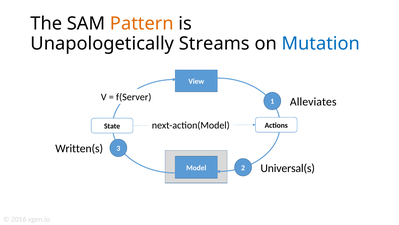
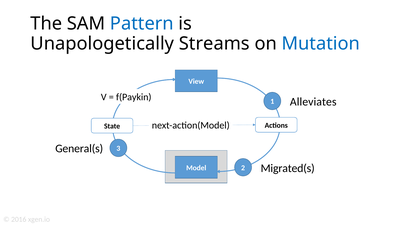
Pattern colour: orange -> blue
f(Server: f(Server -> f(Paykin
Written(s: Written(s -> General(s
Universal(s: Universal(s -> Migrated(s
